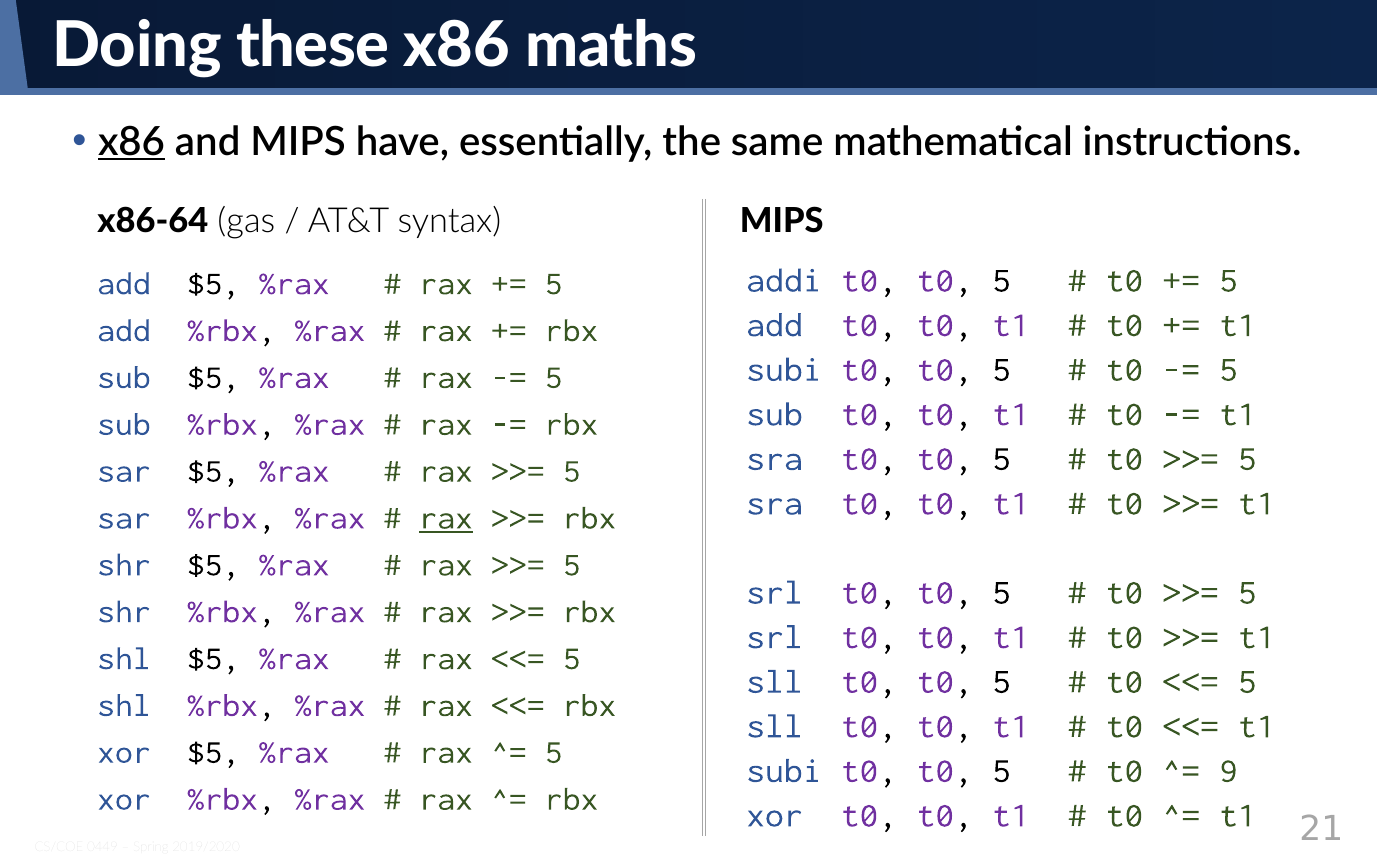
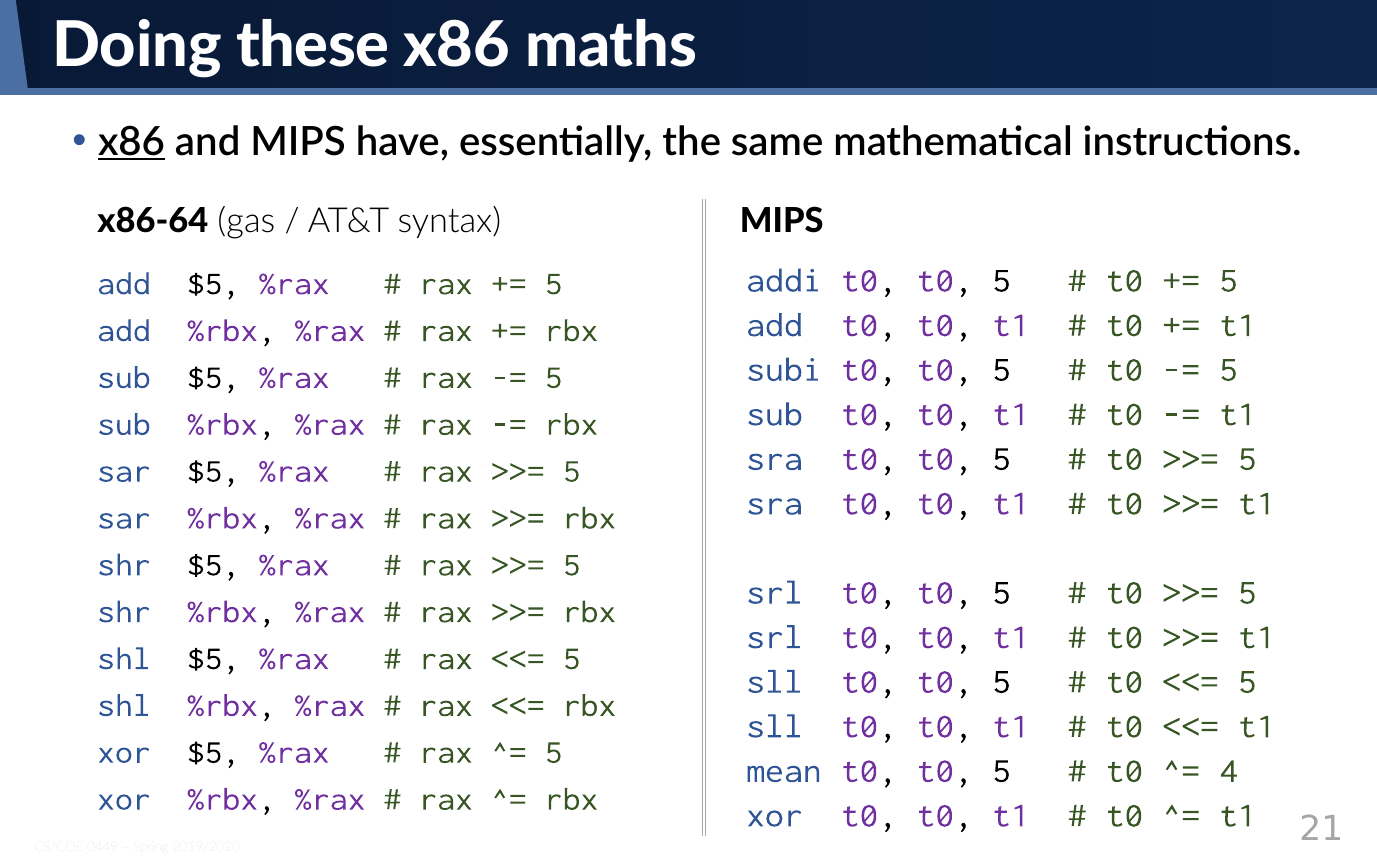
rax at (446, 517) underline: present -> none
subi at (784, 770): subi -> mean
9: 9 -> 4
